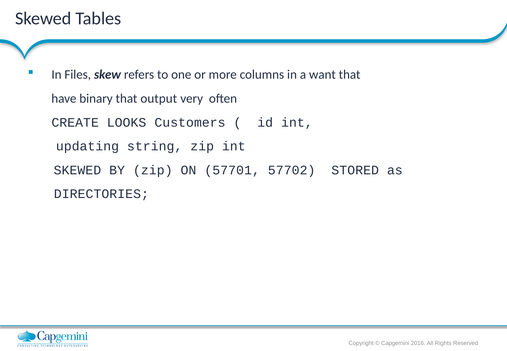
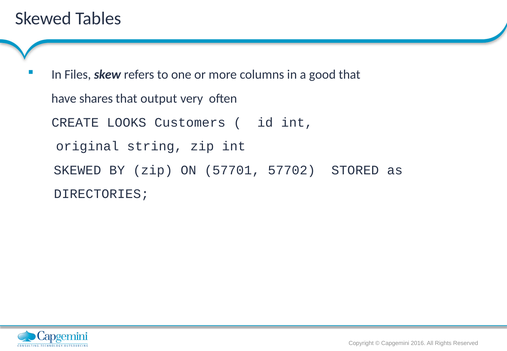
want: want -> good
binary: binary -> shares
updating: updating -> original
